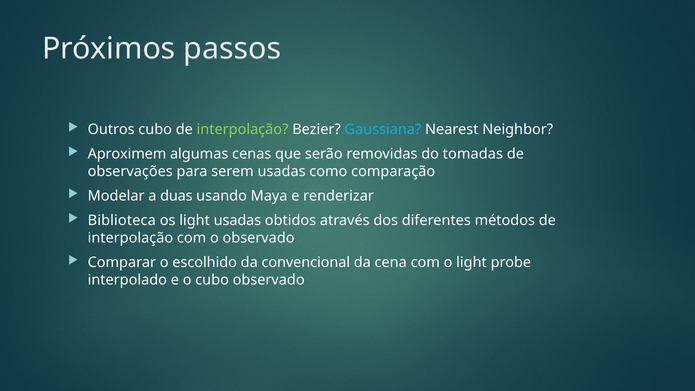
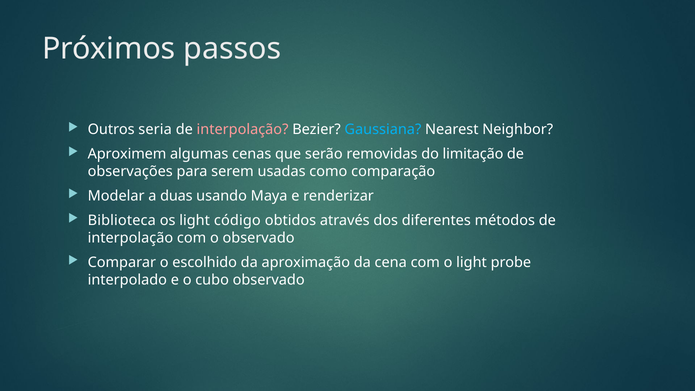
Outros cubo: cubo -> seria
interpolação at (243, 129) colour: light green -> pink
tomadas: tomadas -> limitação
light usadas: usadas -> código
convencional: convencional -> aproximação
